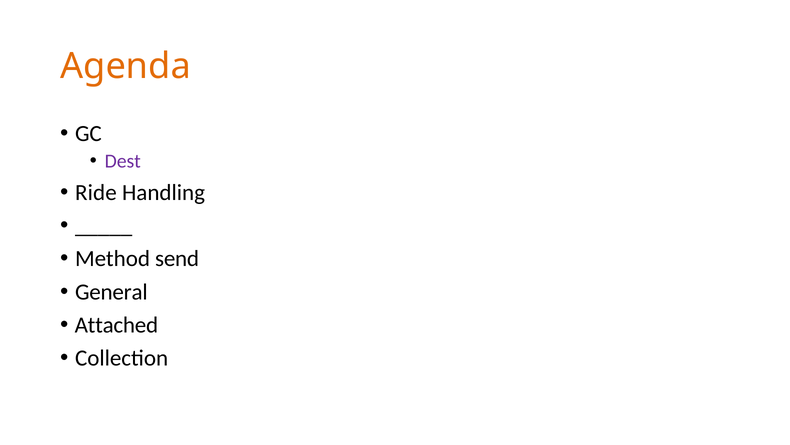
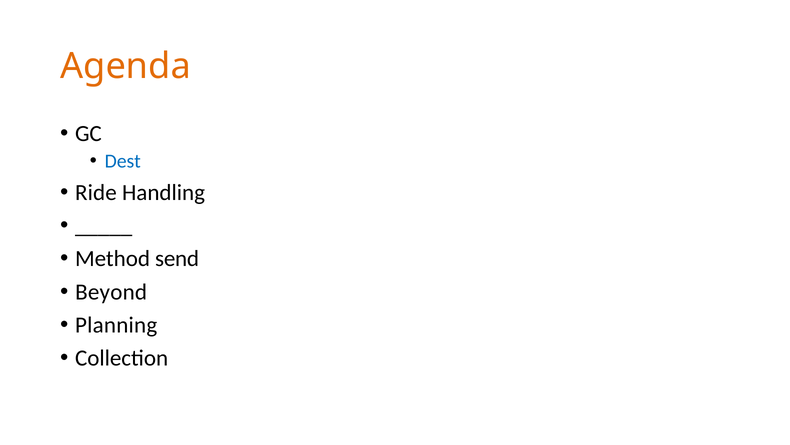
Dest colour: purple -> blue
General: General -> Beyond
Attached: Attached -> Planning
